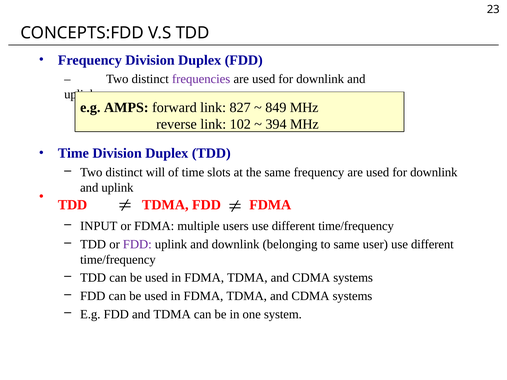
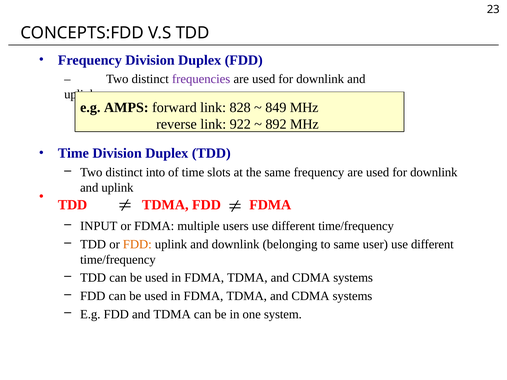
827: 827 -> 828
102: 102 -> 922
394: 394 -> 892
will: will -> into
FDD at (137, 244) colour: purple -> orange
